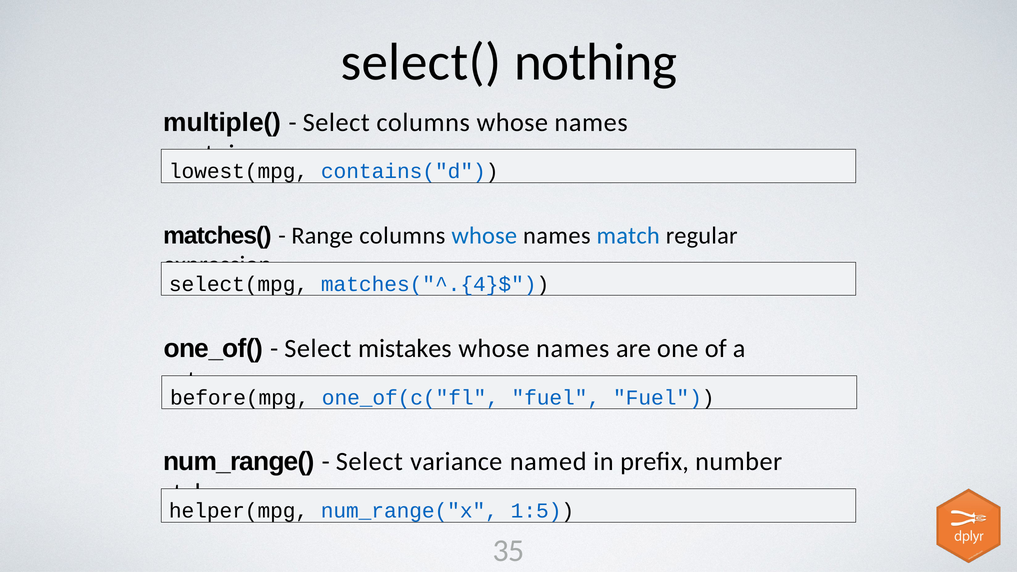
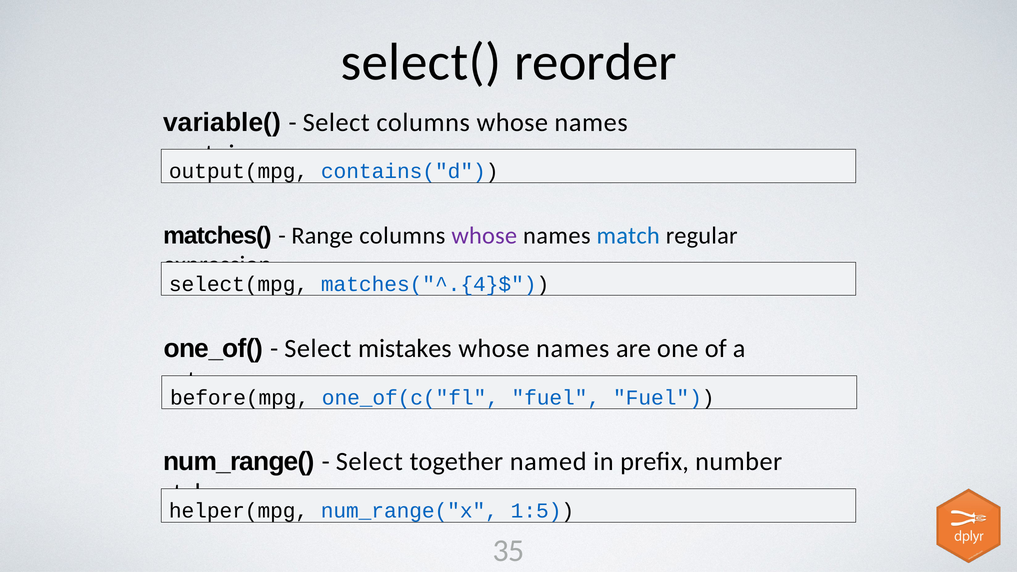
nothing: nothing -> reorder
multiple(: multiple( -> variable(
lowest(mpg: lowest(mpg -> output(mpg
whose at (484, 236) colour: blue -> purple
variance: variance -> together
